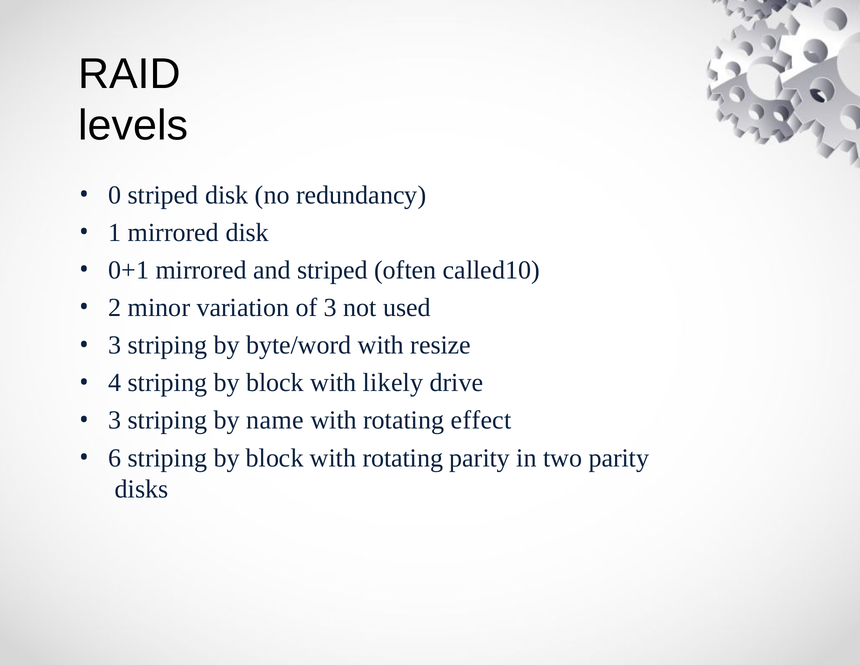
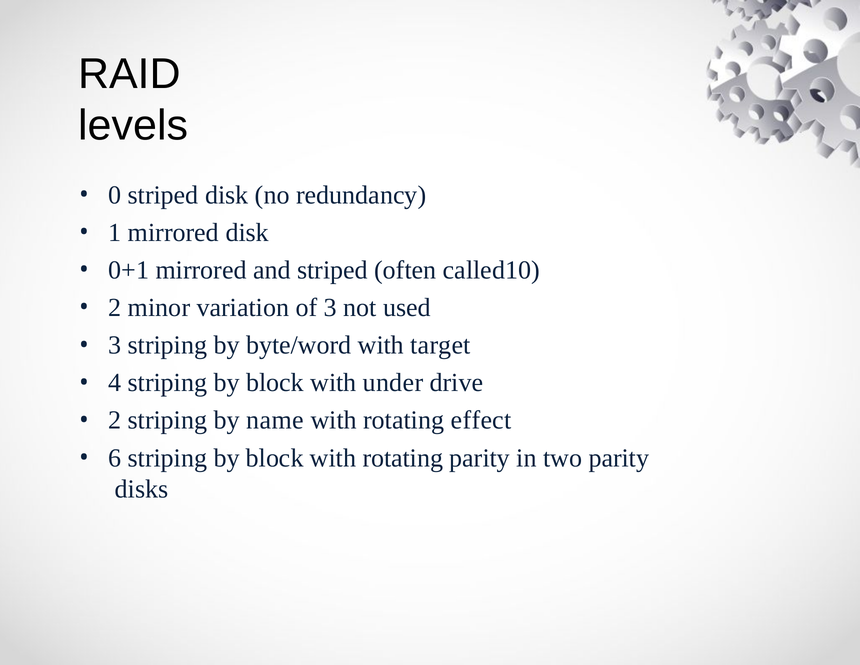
resize: resize -> target
likely: likely -> under
3 at (115, 420): 3 -> 2
